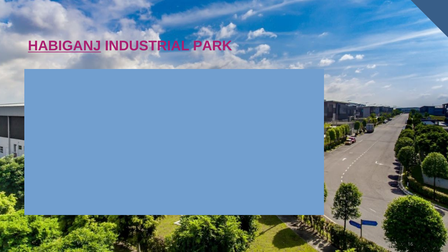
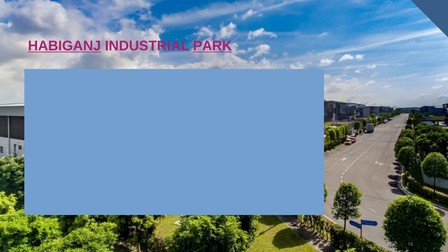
PARK underline: none -> present
